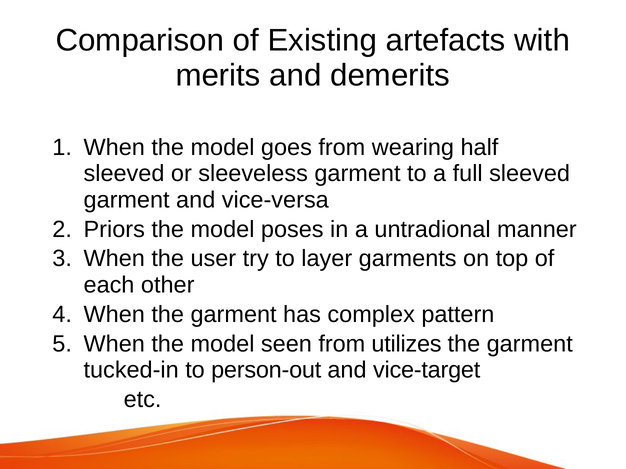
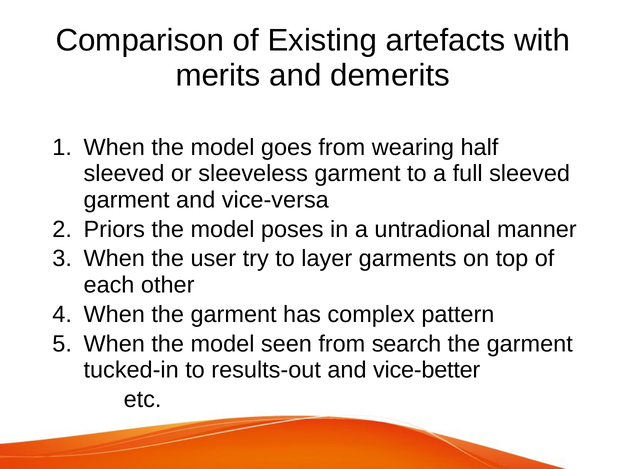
utilizes: utilizes -> search
person-out: person-out -> results-out
vice-target: vice-target -> vice-better
